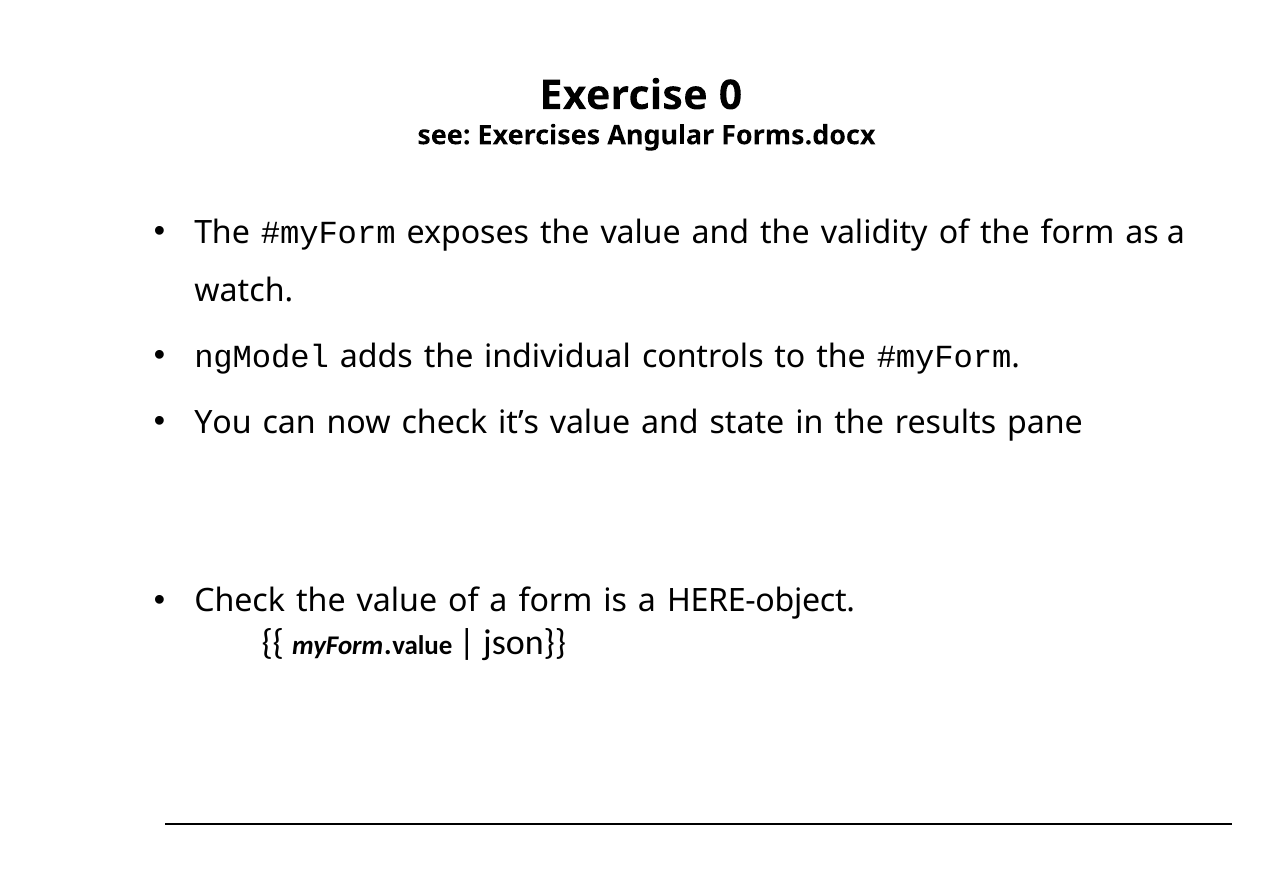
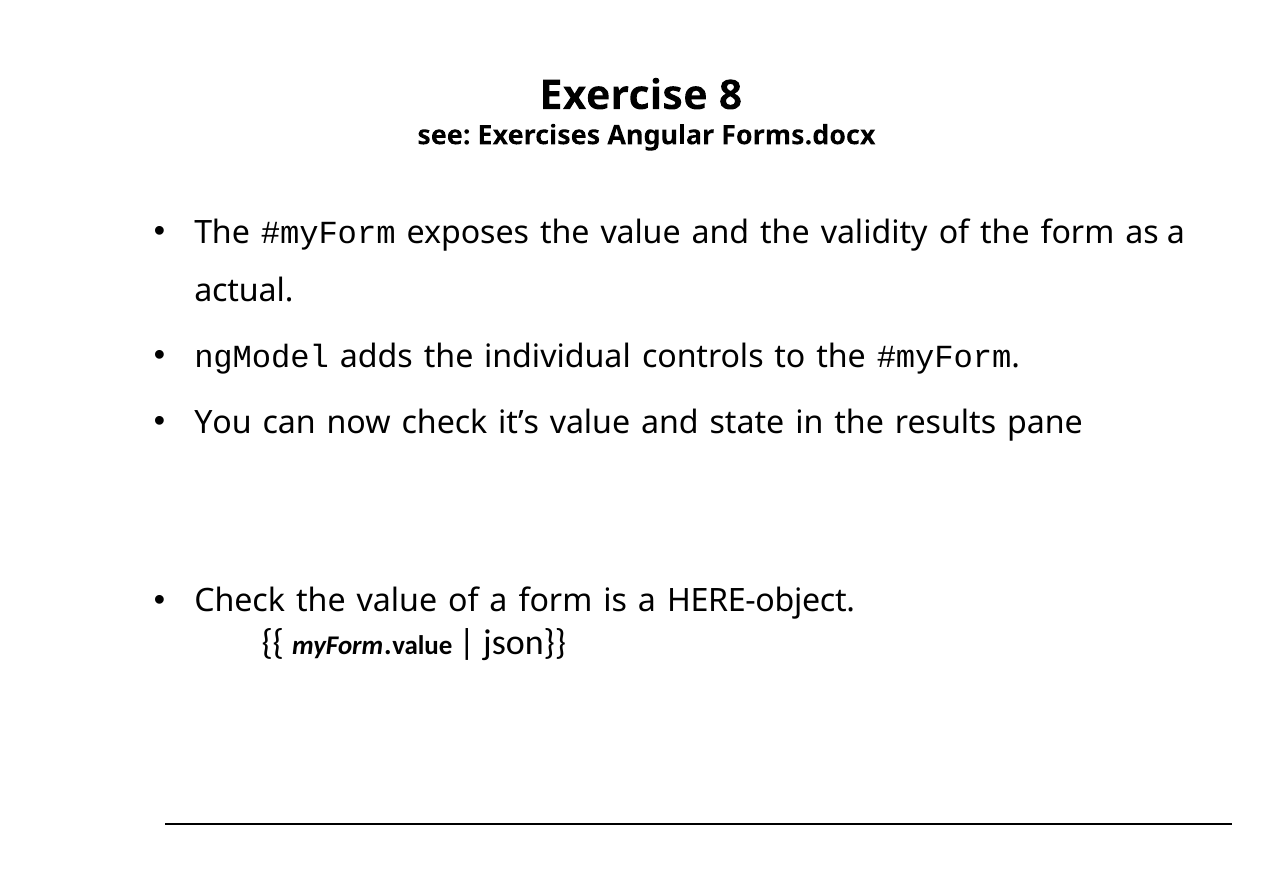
0: 0 -> 8
watch: watch -> actual
